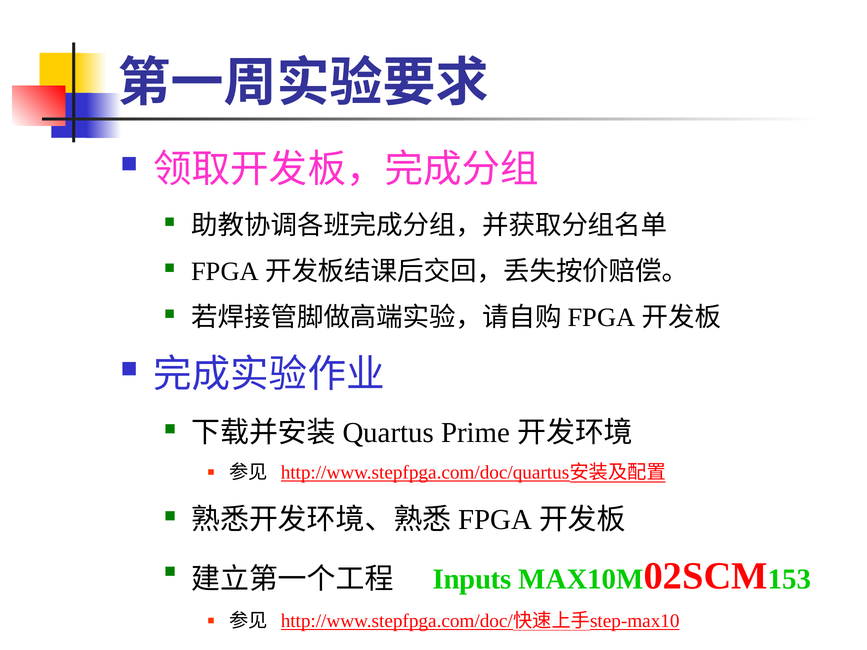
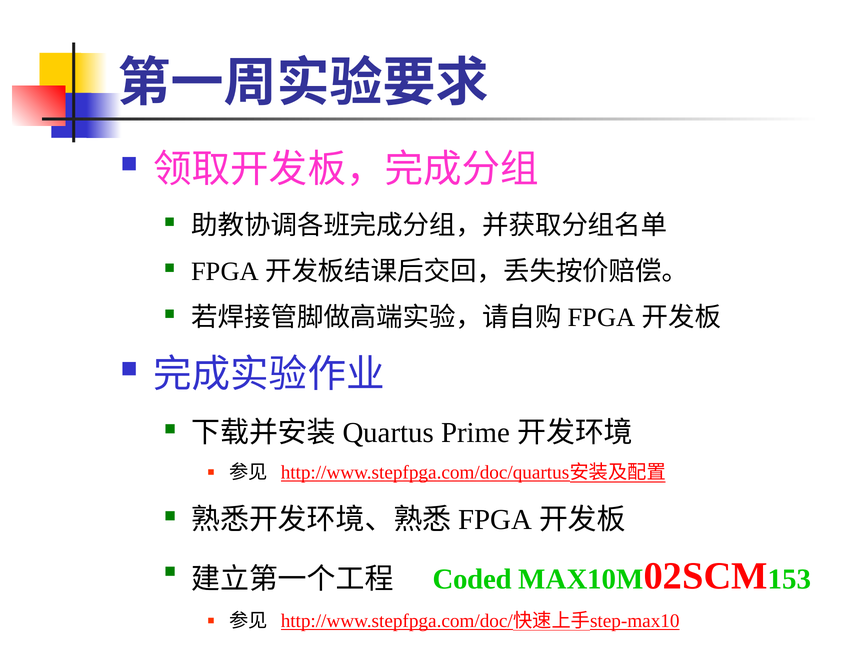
Inputs: Inputs -> Coded
